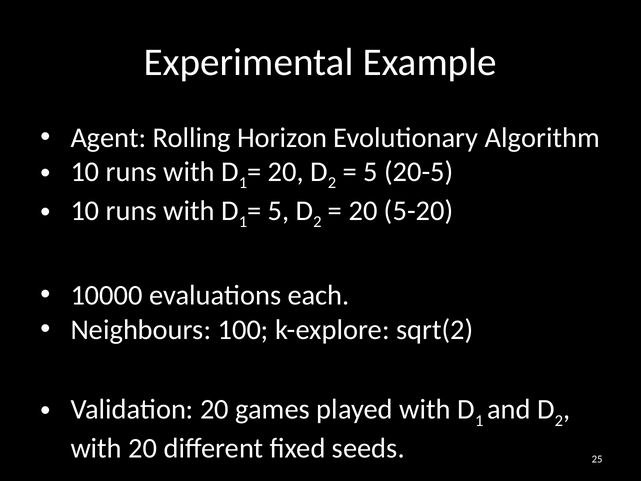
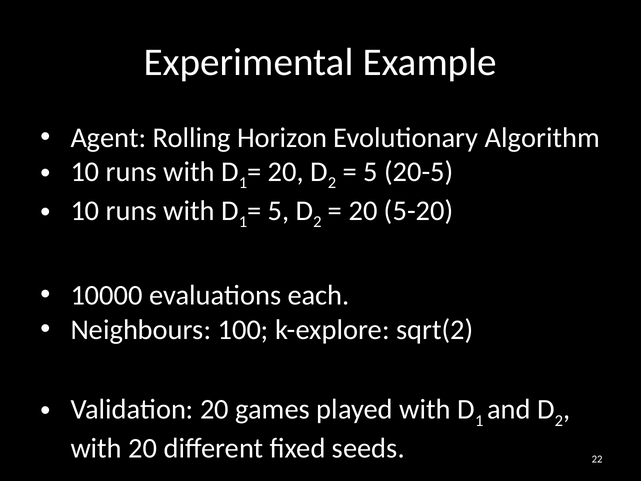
25: 25 -> 22
